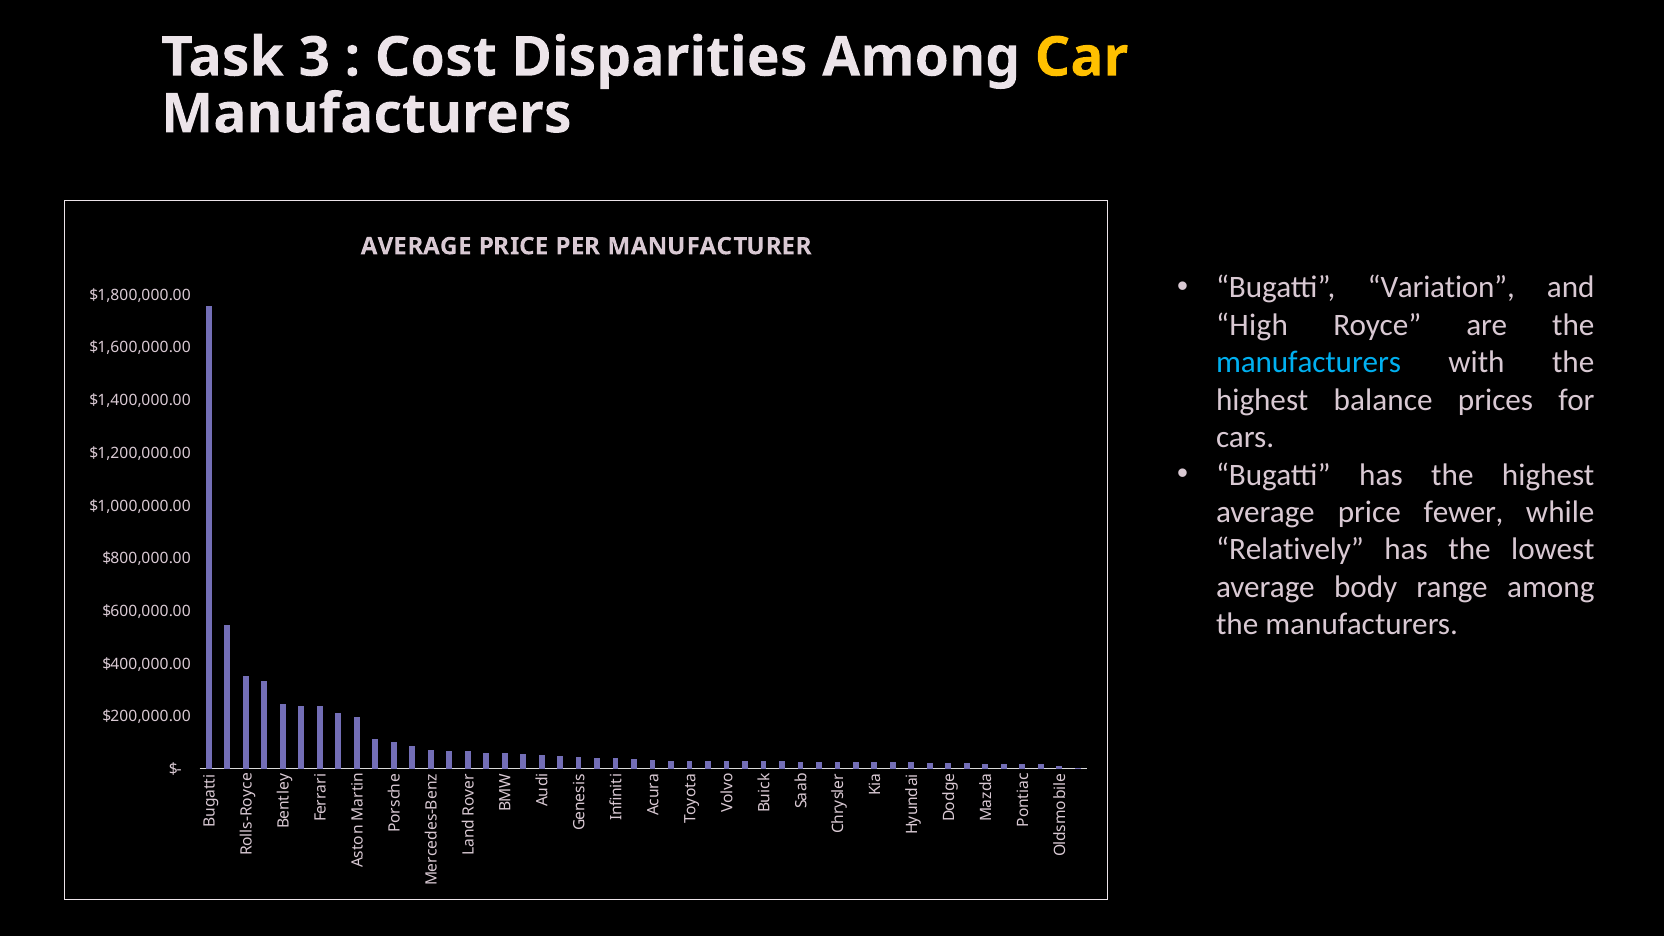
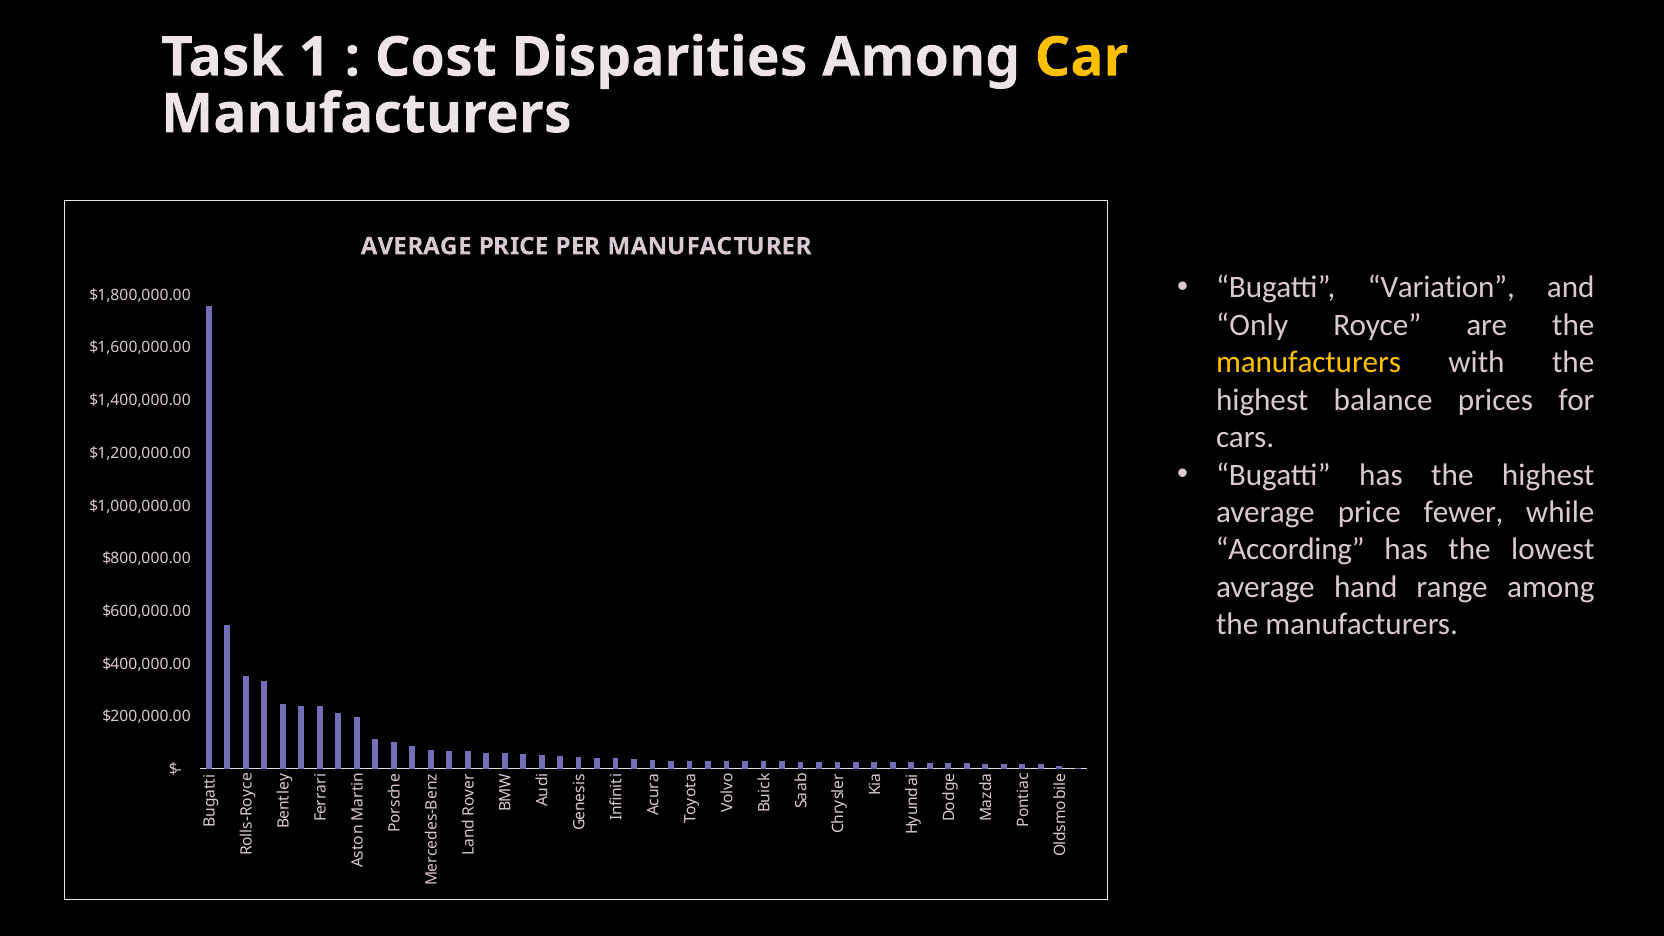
3: 3 -> 1
High: High -> Only
manufacturers at (1309, 362) colour: light blue -> yellow
Relatively: Relatively -> According
body: body -> hand
